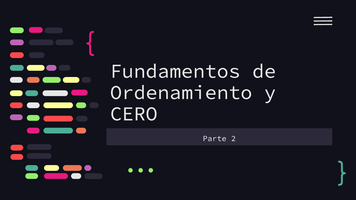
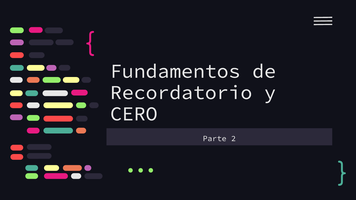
Ordenamiento: Ordenamiento -> Recordatorio
